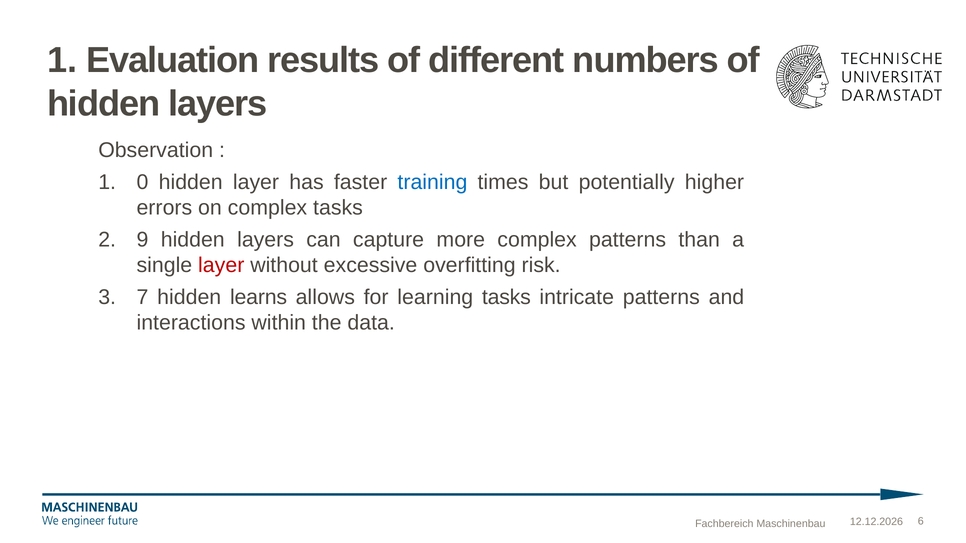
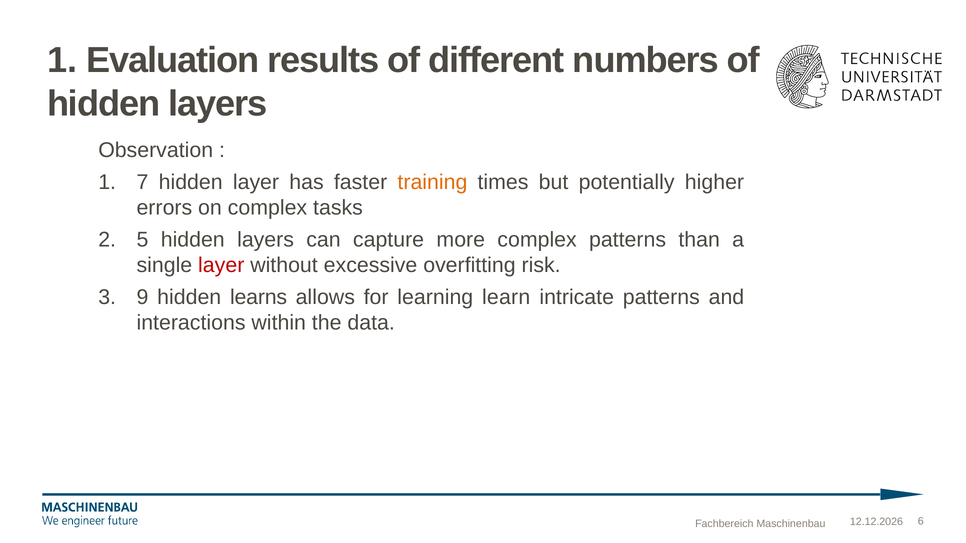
0: 0 -> 7
training colour: blue -> orange
9: 9 -> 5
7: 7 -> 9
learning tasks: tasks -> learn
